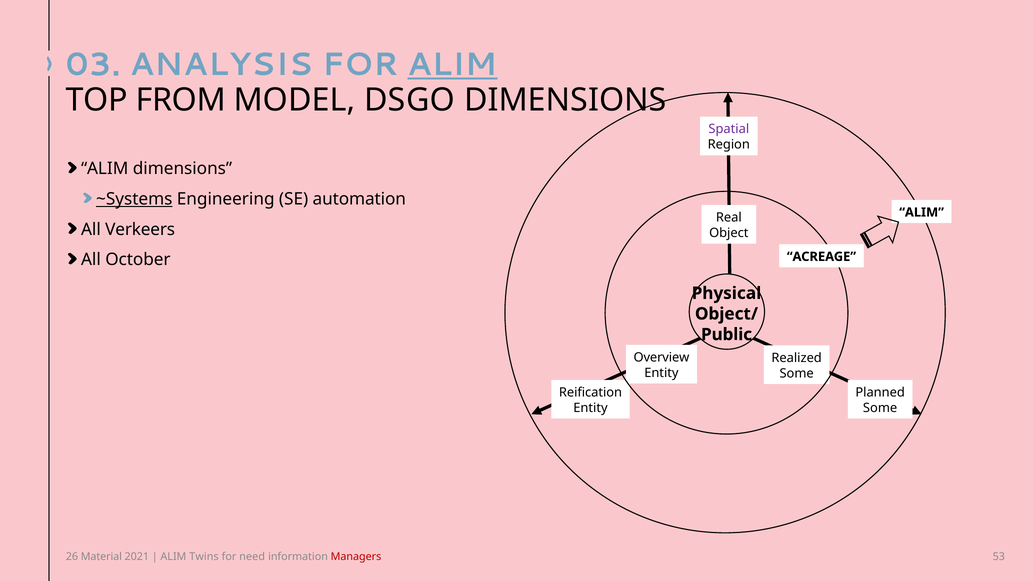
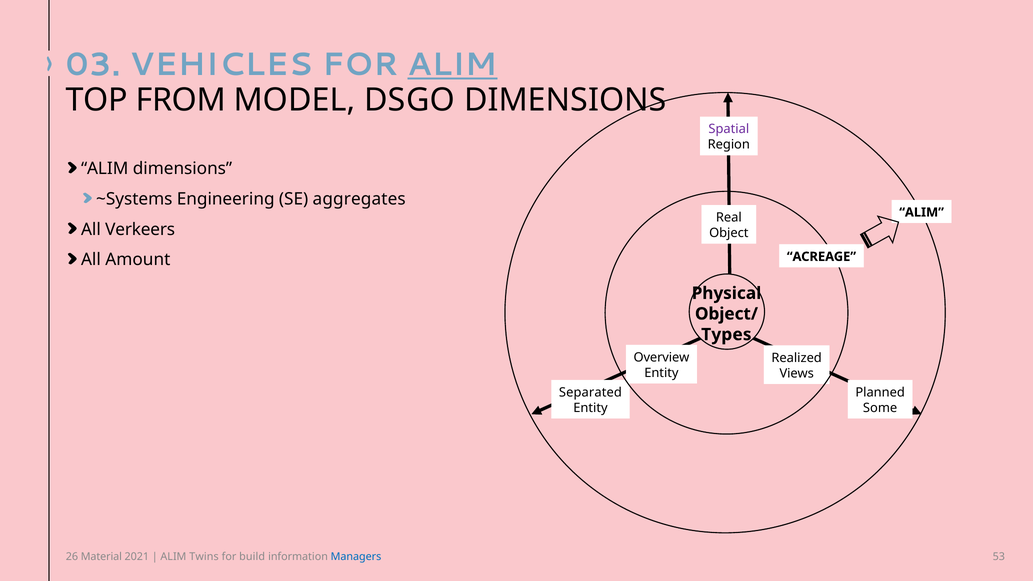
ANALYSIS: ANALYSIS -> VEHICLES
~Systems underline: present -> none
automation: automation -> aggregates
October: October -> Amount
Public: Public -> Types
Some at (797, 373): Some -> Views
Reification: Reification -> Separated
need: need -> build
Managers colour: red -> blue
